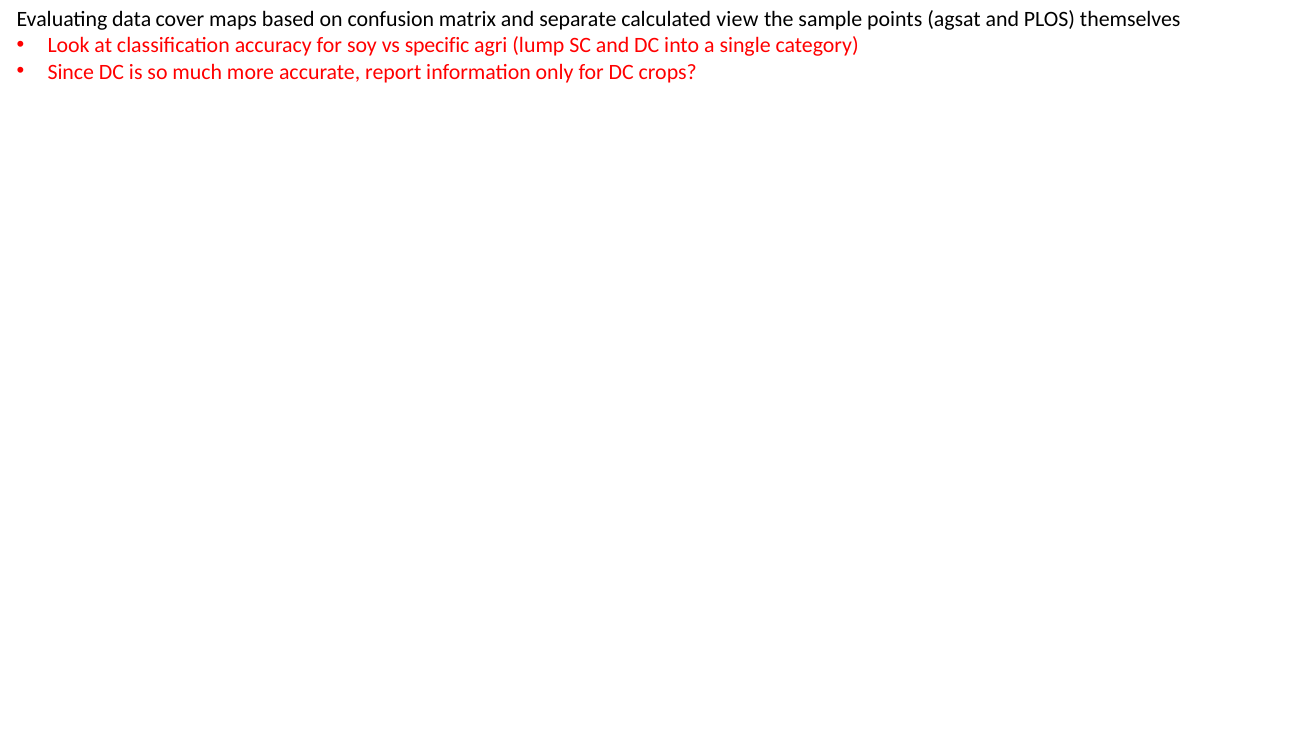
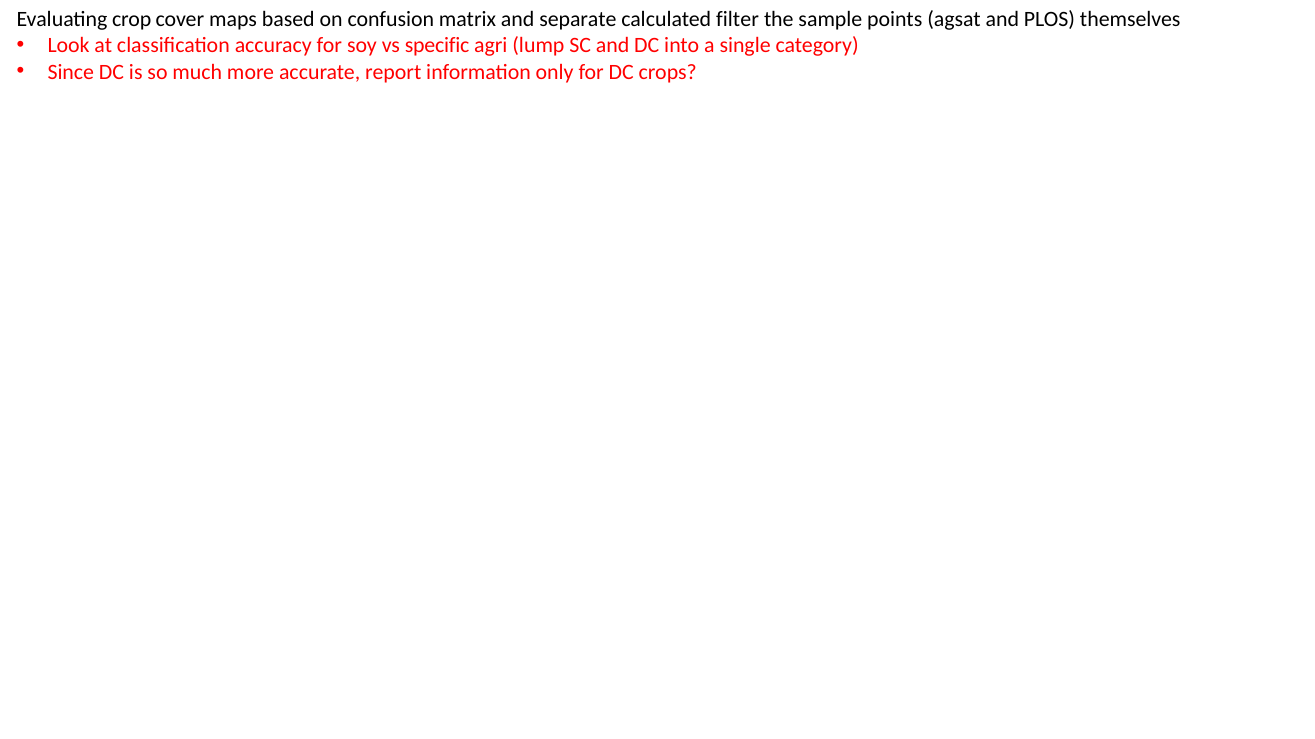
data: data -> crop
view: view -> filter
